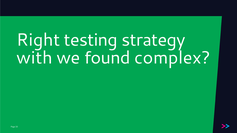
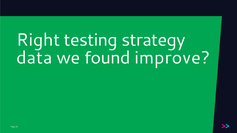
with: with -> data
complex: complex -> improve
